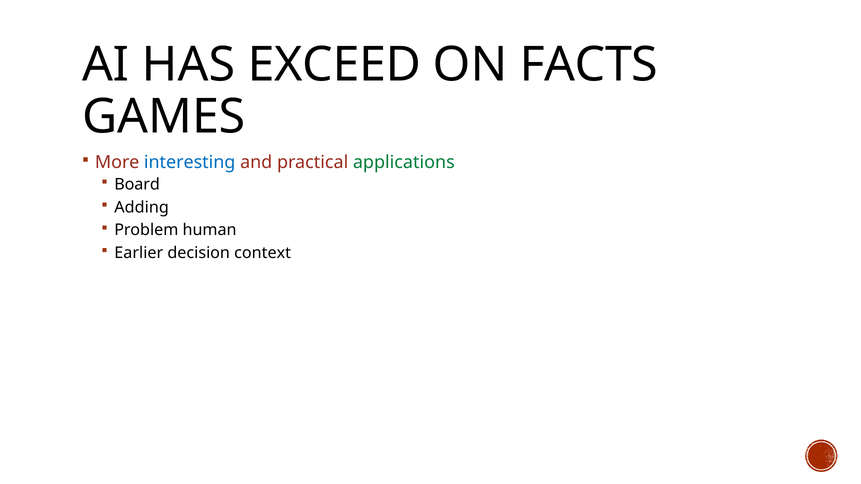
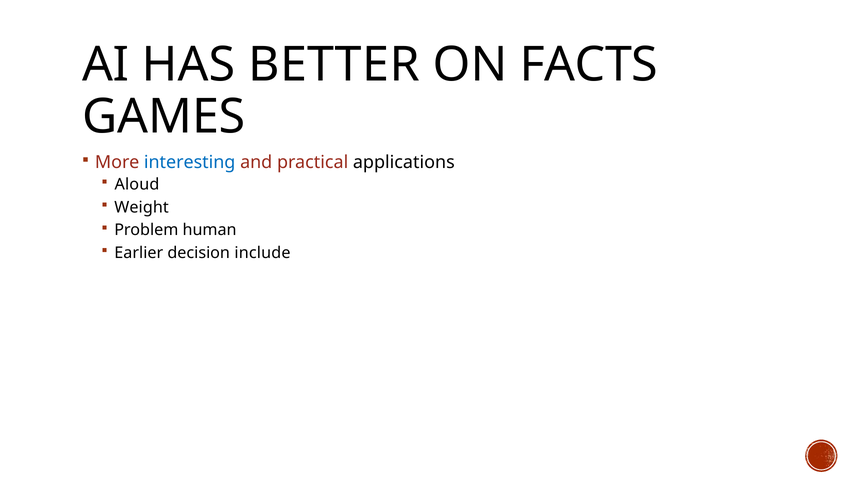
EXCEED: EXCEED -> BETTER
applications colour: green -> black
Board: Board -> Aloud
Adding: Adding -> Weight
context: context -> include
